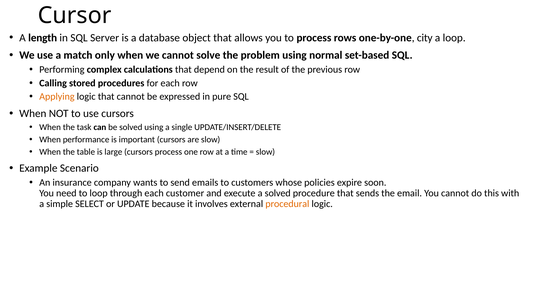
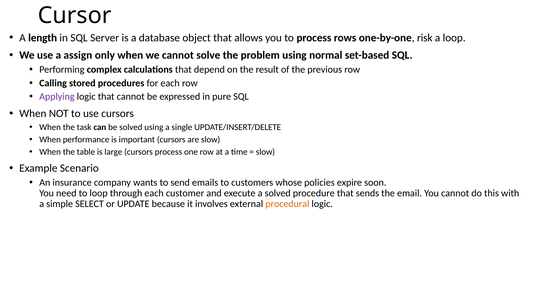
city: city -> risk
match: match -> assign
Applying colour: orange -> purple
